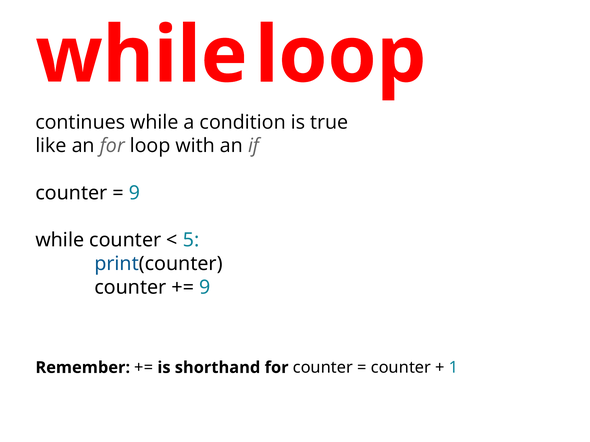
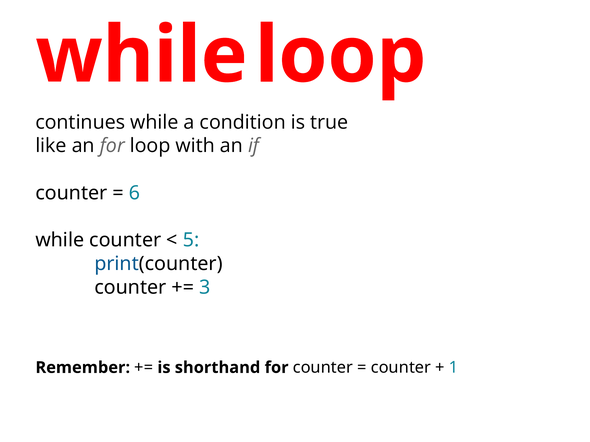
9 at (134, 193): 9 -> 6
9 at (205, 288): 9 -> 3
